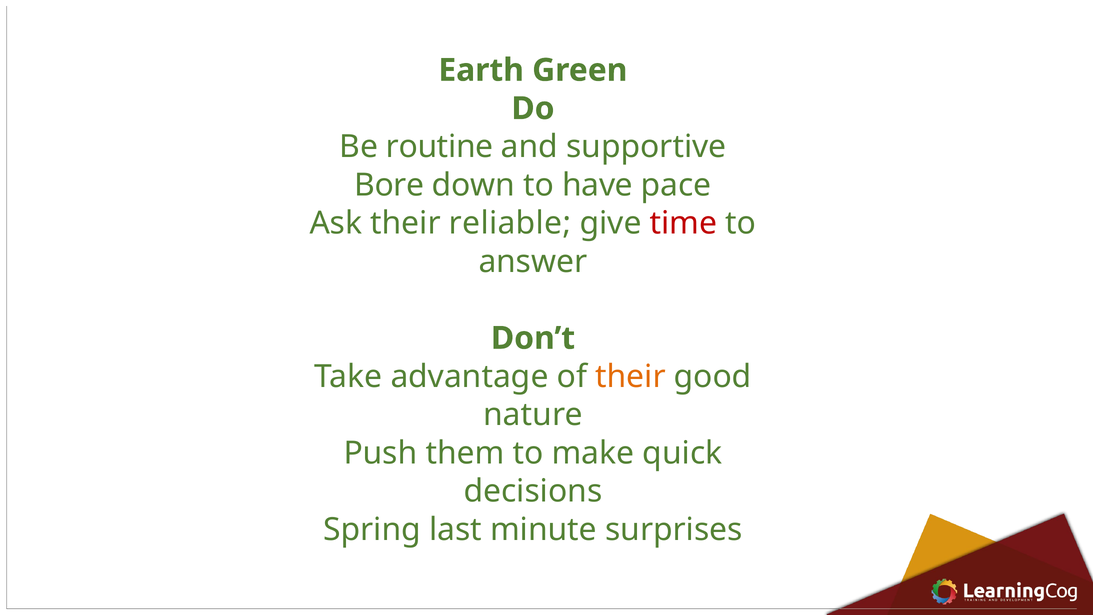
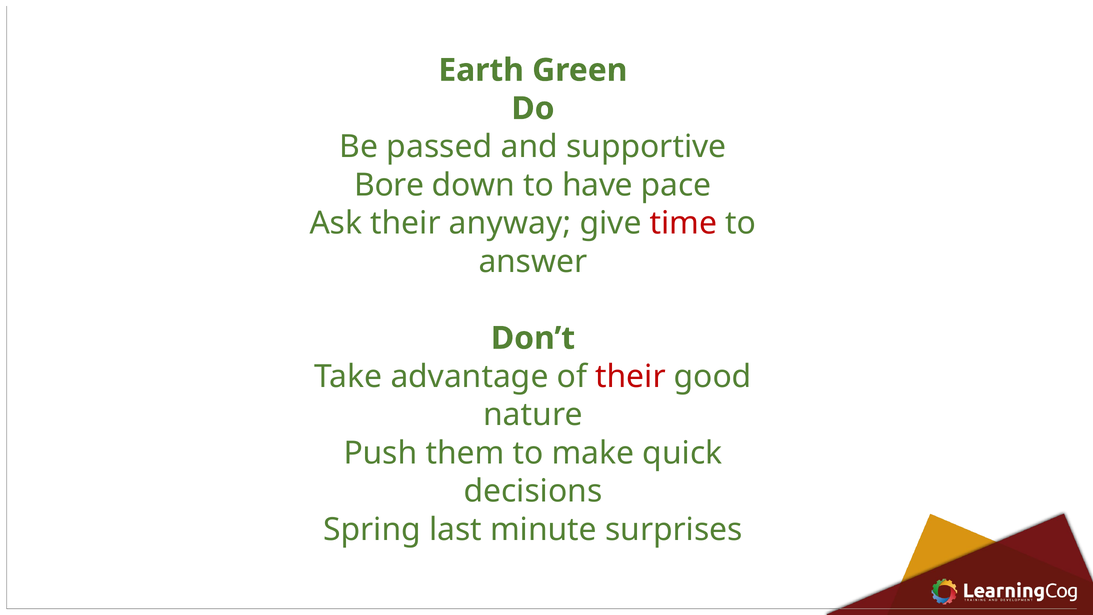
routine: routine -> passed
reliable: reliable -> anyway
their at (630, 376) colour: orange -> red
